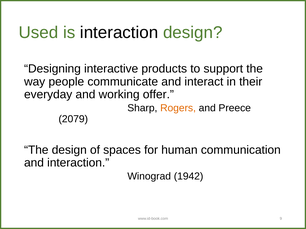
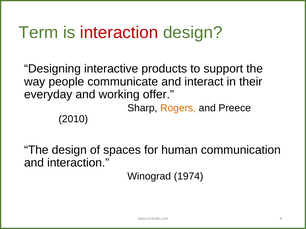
Used: Used -> Term
interaction at (119, 33) colour: black -> red
2079: 2079 -> 2010
1942: 1942 -> 1974
